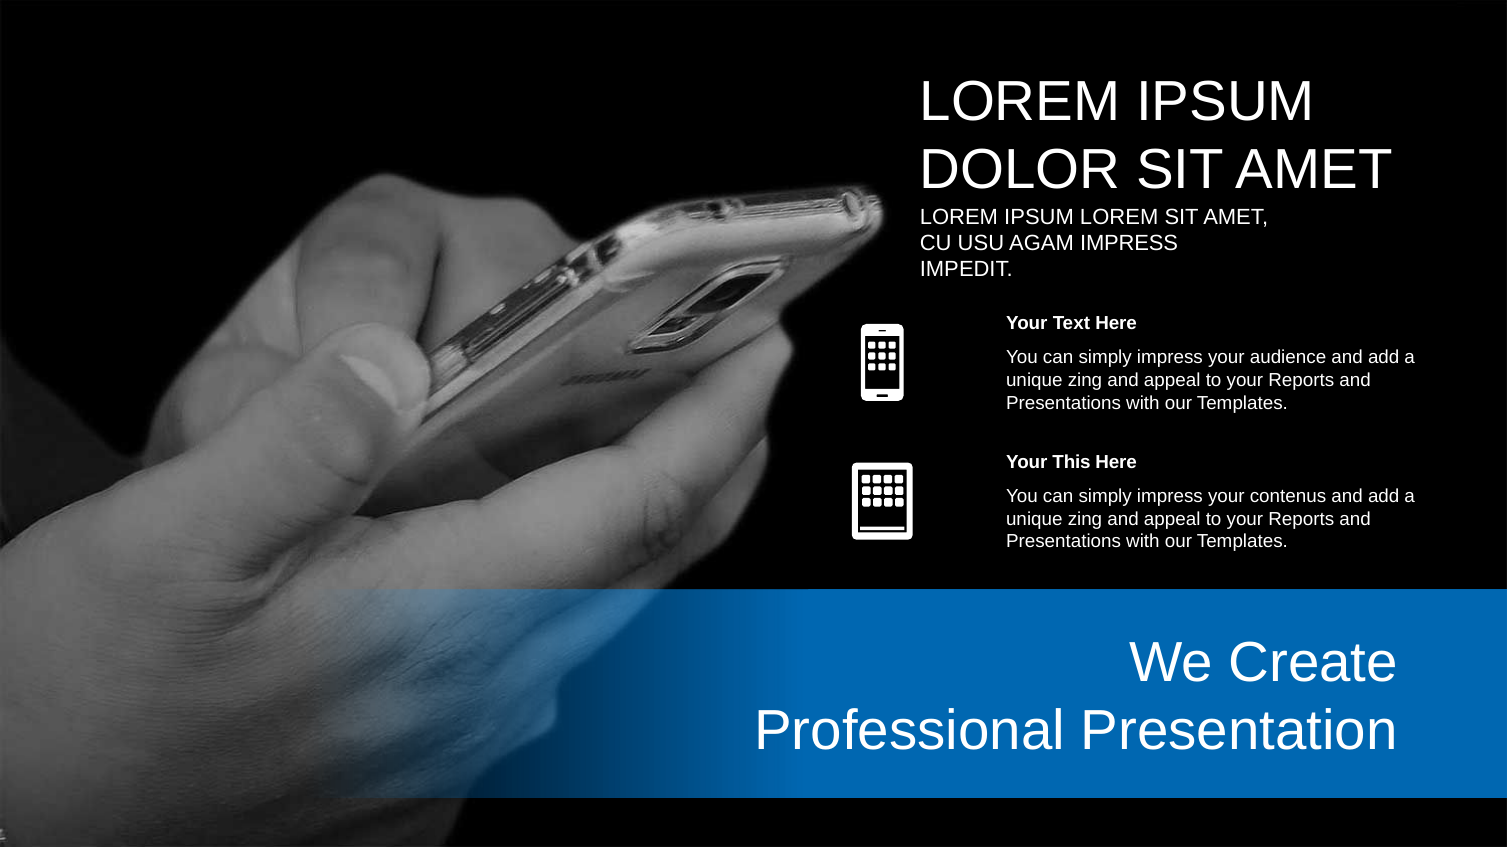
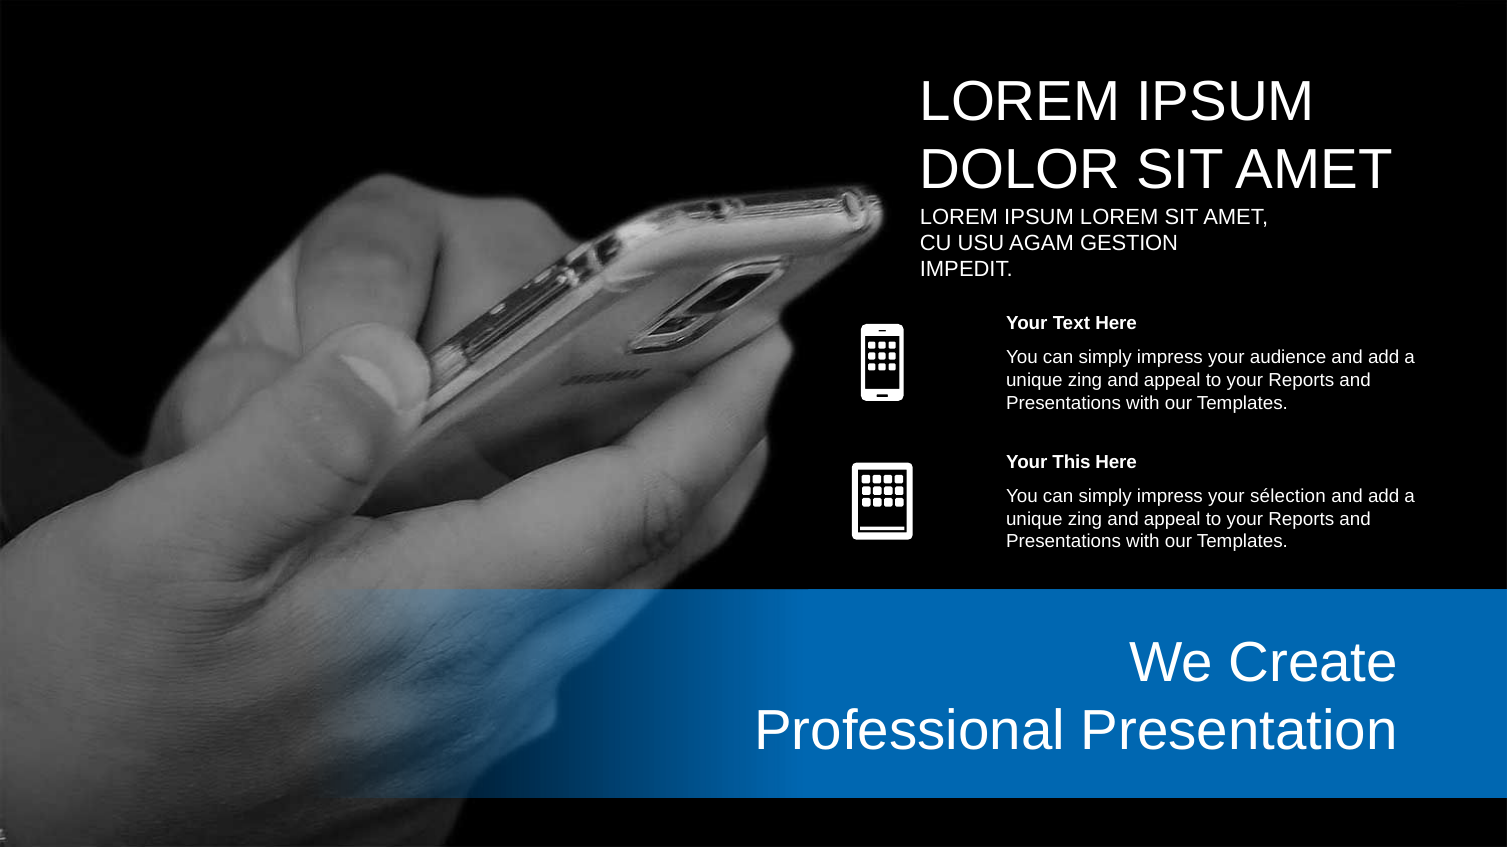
AGAM IMPRESS: IMPRESS -> GESTION
contenus: contenus -> sélection
